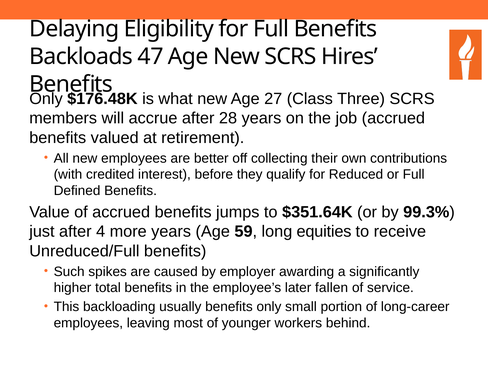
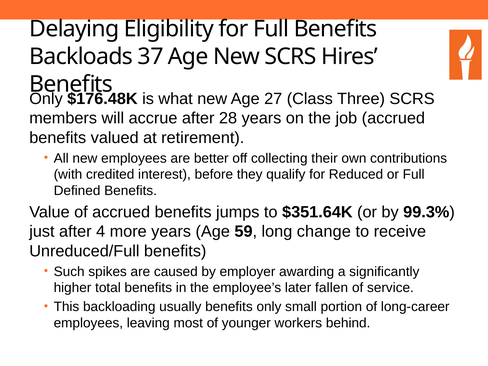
47: 47 -> 37
equities: equities -> change
